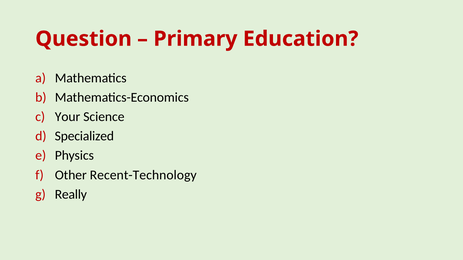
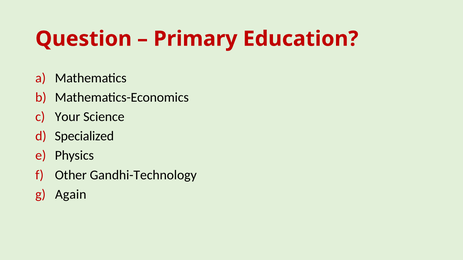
Recent-Technology: Recent-Technology -> Gandhi-Technology
Really: Really -> Again
